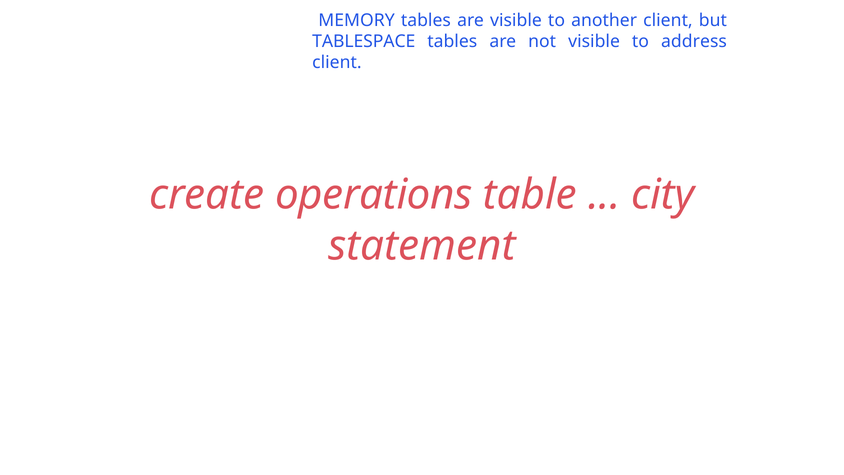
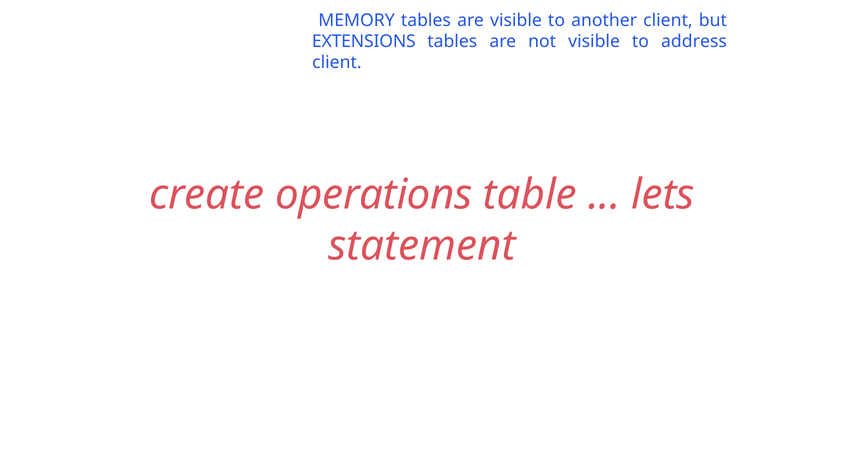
TABLESPACE: TABLESPACE -> EXTENSIONS
city: city -> lets
